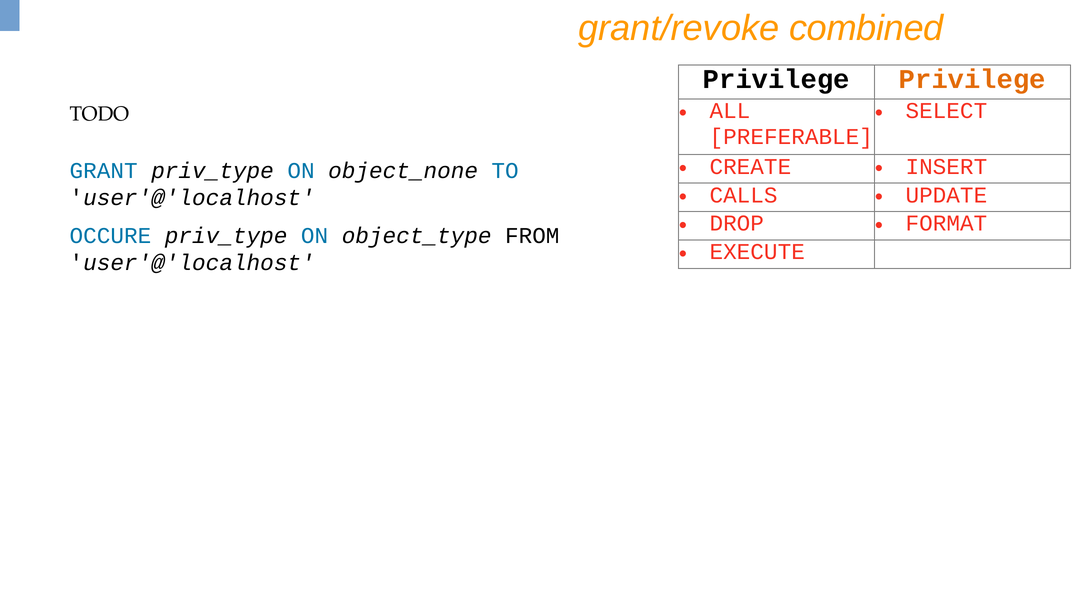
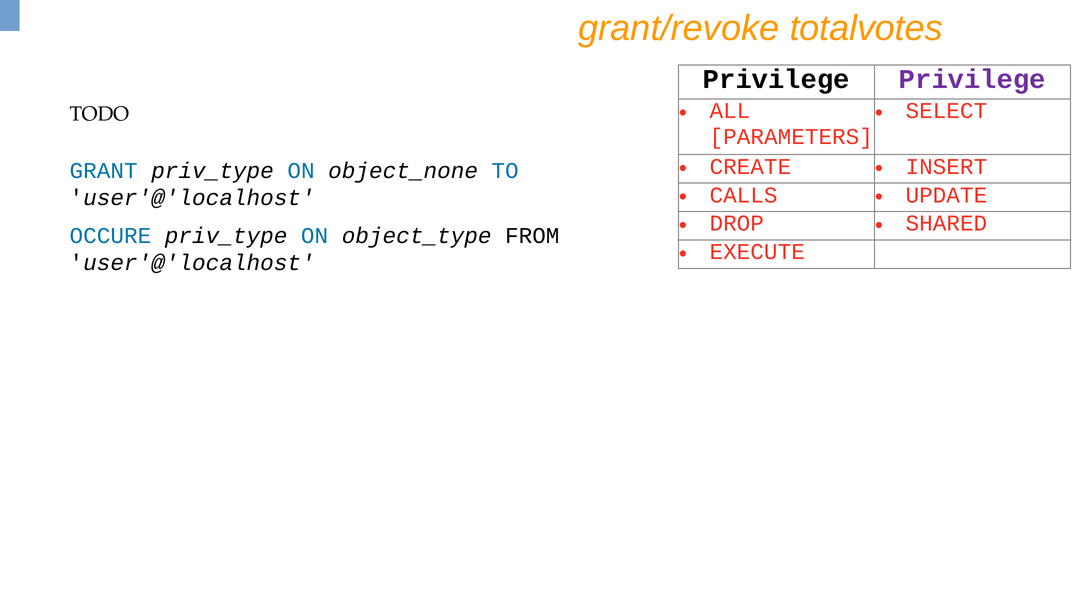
combined: combined -> totalvotes
Privilege at (972, 79) colour: orange -> purple
PREFERABLE: PREFERABLE -> PARAMETERS
FORMAT: FORMAT -> SHARED
